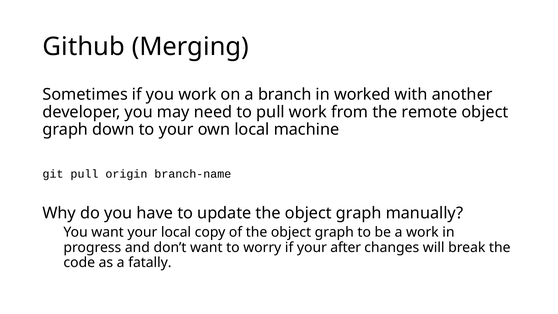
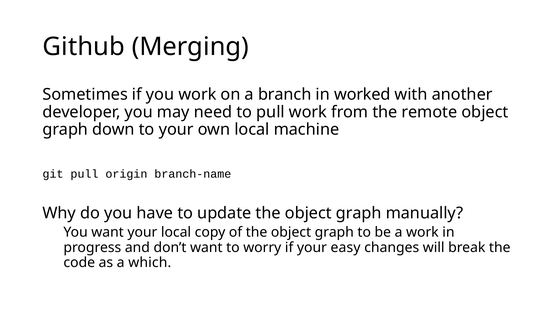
after: after -> easy
fatally: fatally -> which
